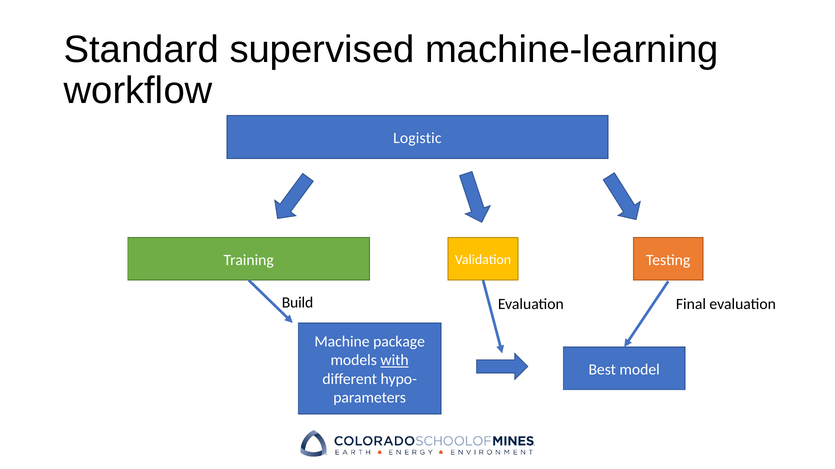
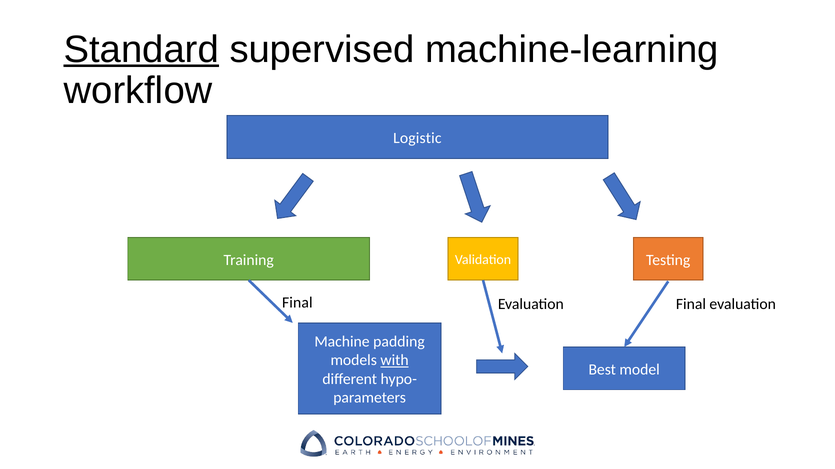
Standard underline: none -> present
Build at (298, 303): Build -> Final
package: package -> padding
